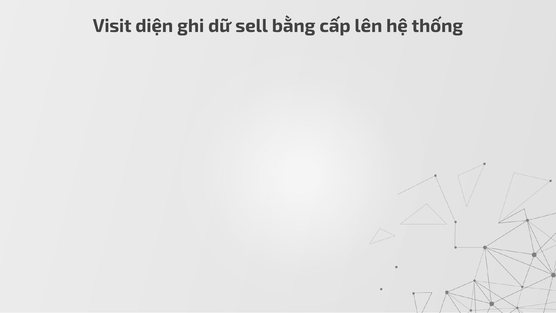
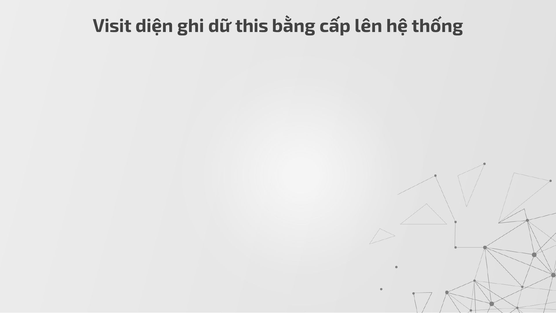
sell: sell -> this
